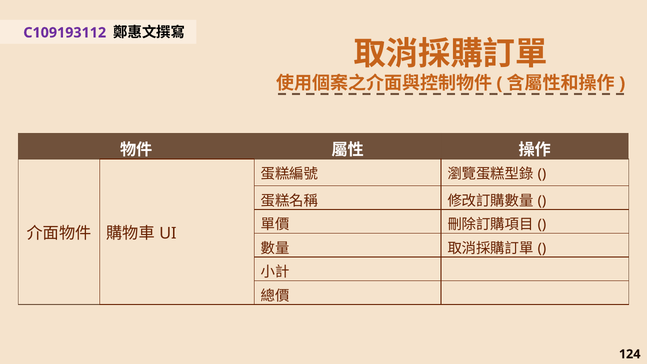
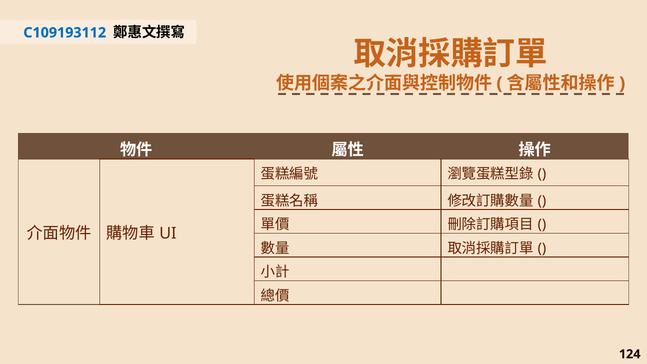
C109193112 colour: purple -> blue
